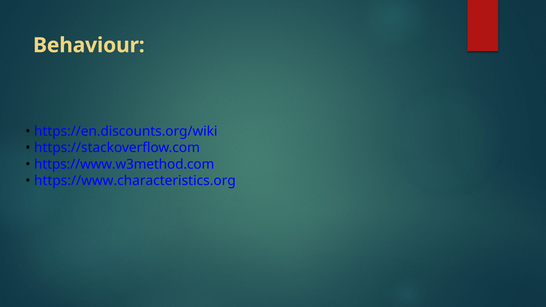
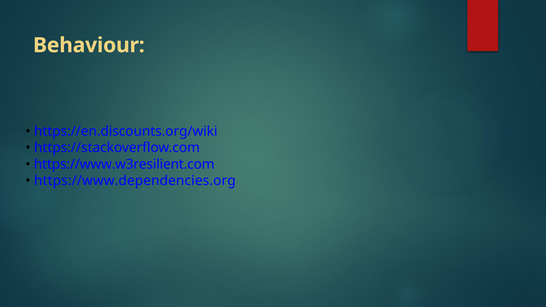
https://www.w3method.com: https://www.w3method.com -> https://www.w3resilient.com
https://www.characteristics.org: https://www.characteristics.org -> https://www.dependencies.org
